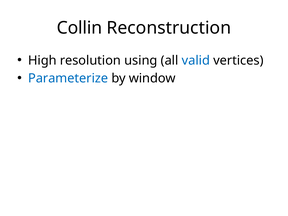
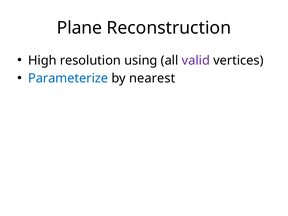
Collin: Collin -> Plane
valid colour: blue -> purple
window: window -> nearest
